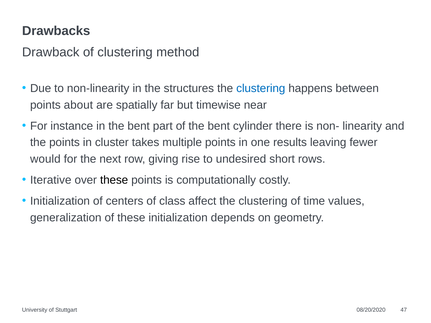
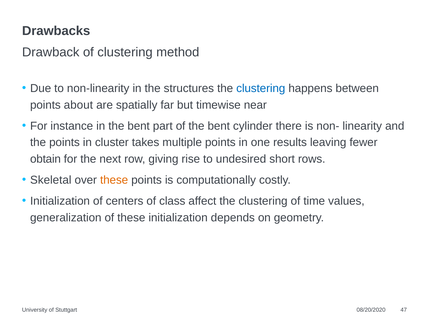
would: would -> obtain
Iterative: Iterative -> Skeletal
these at (114, 180) colour: black -> orange
